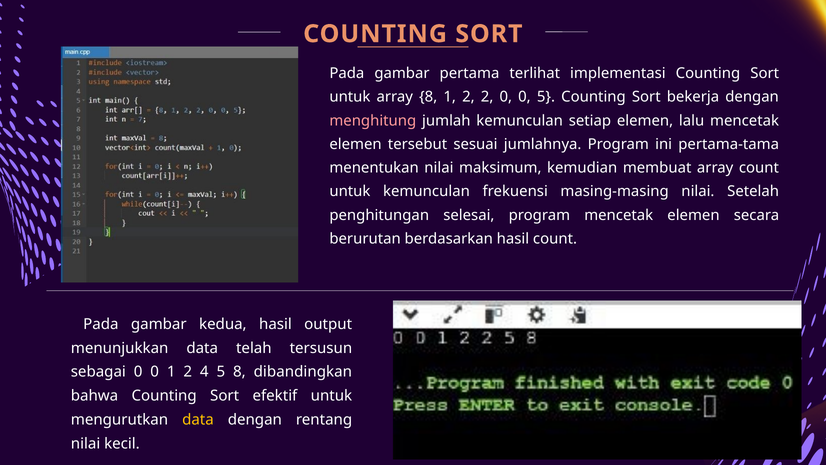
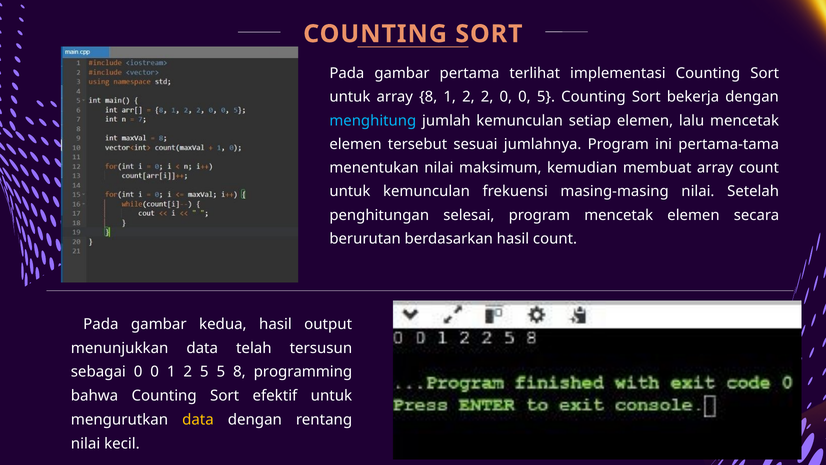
menghitung colour: pink -> light blue
2 4: 4 -> 5
dibandingkan: dibandingkan -> programming
